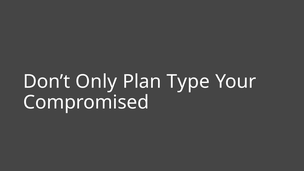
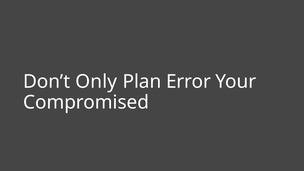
Type: Type -> Error
